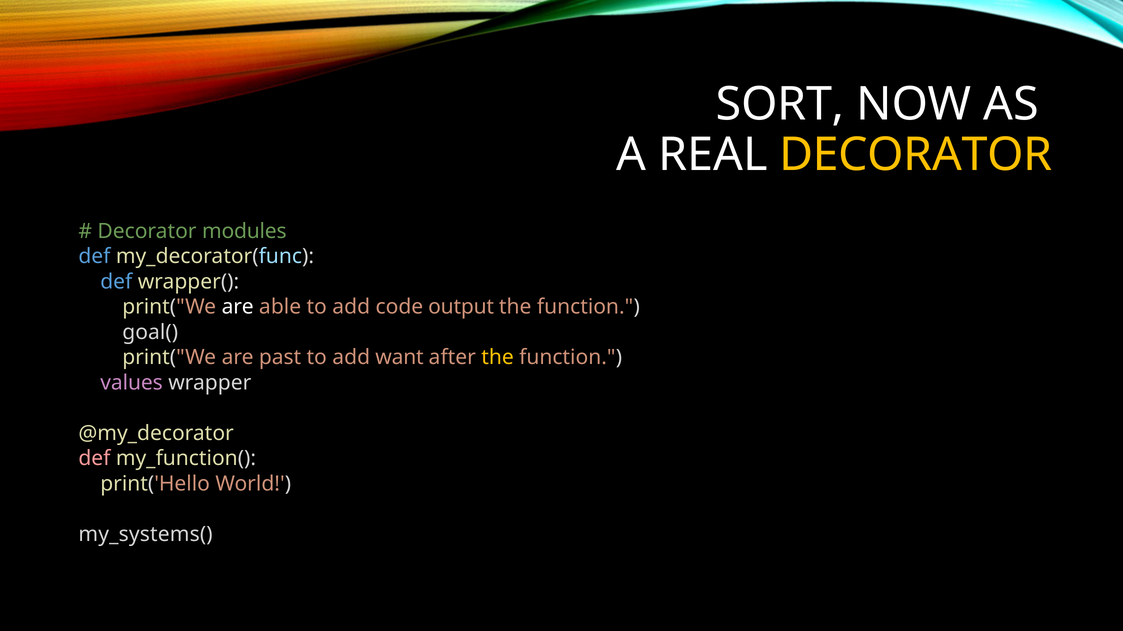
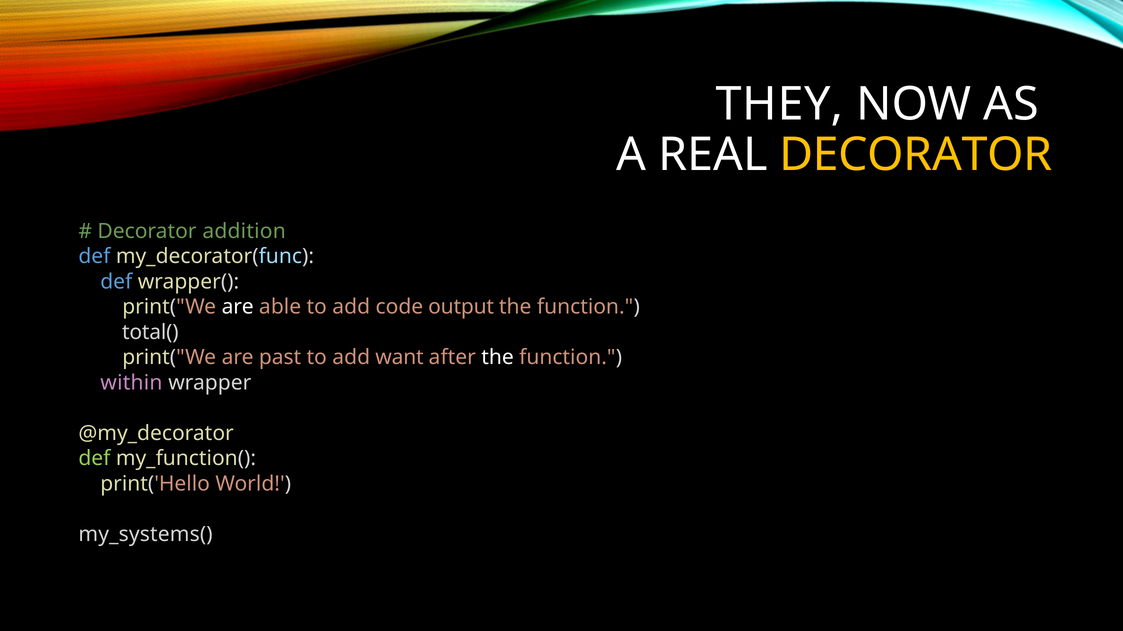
SORT: SORT -> THEY
modules: modules -> addition
goal(: goal( -> total(
the at (498, 358) colour: yellow -> white
values: values -> within
def at (94, 459) colour: pink -> light green
